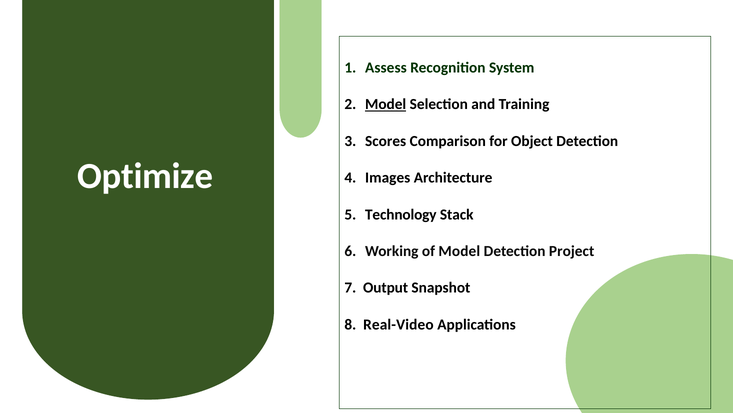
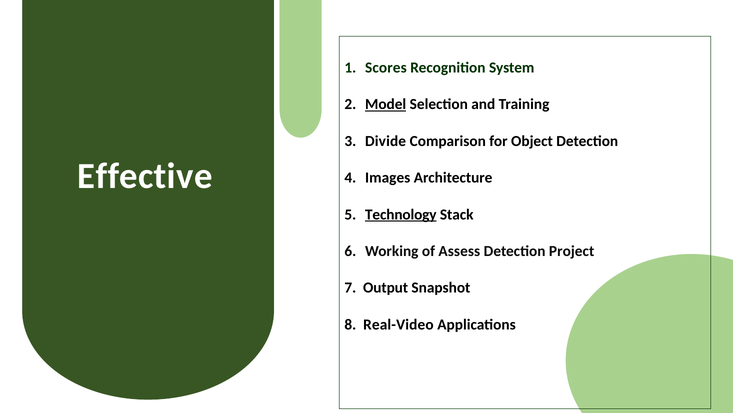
Assess: Assess -> Scores
Scores: Scores -> Divide
Optimize: Optimize -> Effective
Technology underline: none -> present
of Model: Model -> Assess
